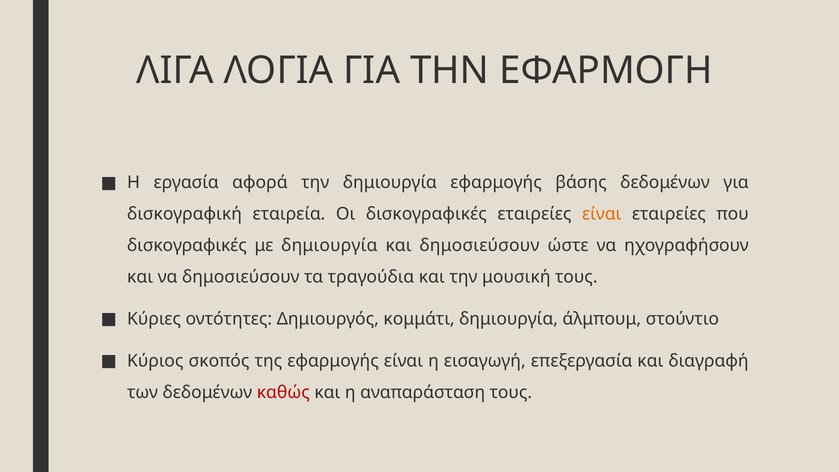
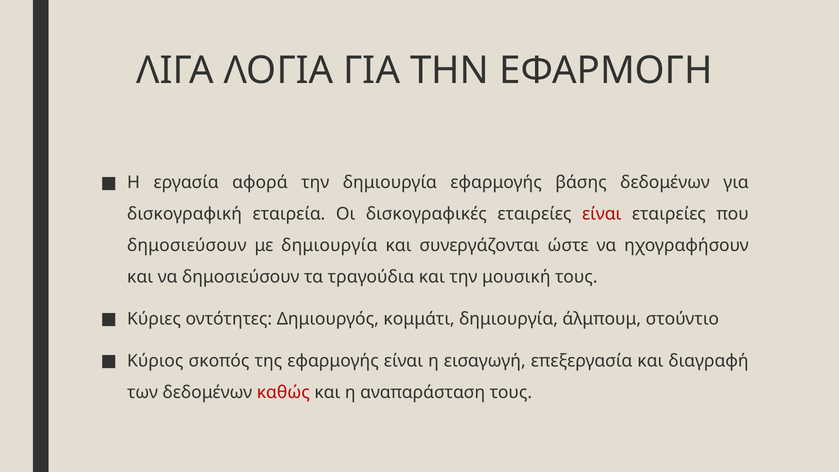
είναι at (602, 214) colour: orange -> red
δισκογραφικές at (187, 246): δισκογραφικές -> δημοσιεύσουν
και δημοσιεύσουν: δημοσιεύσουν -> συνεργάζονται
